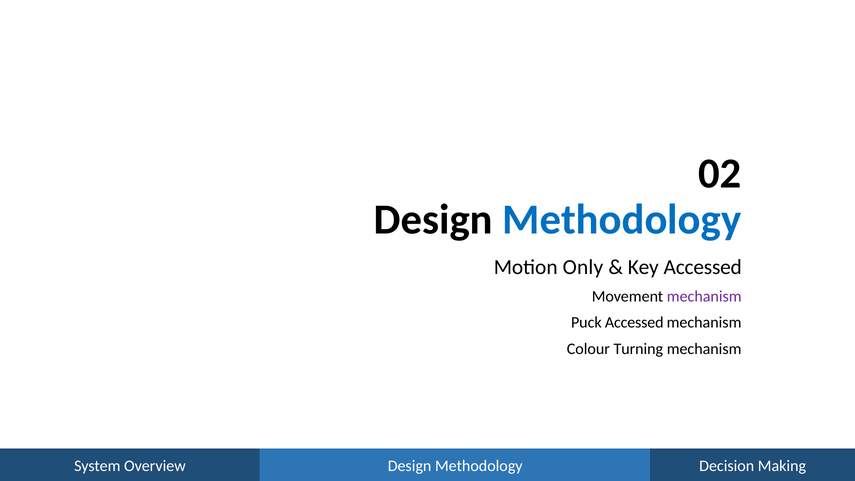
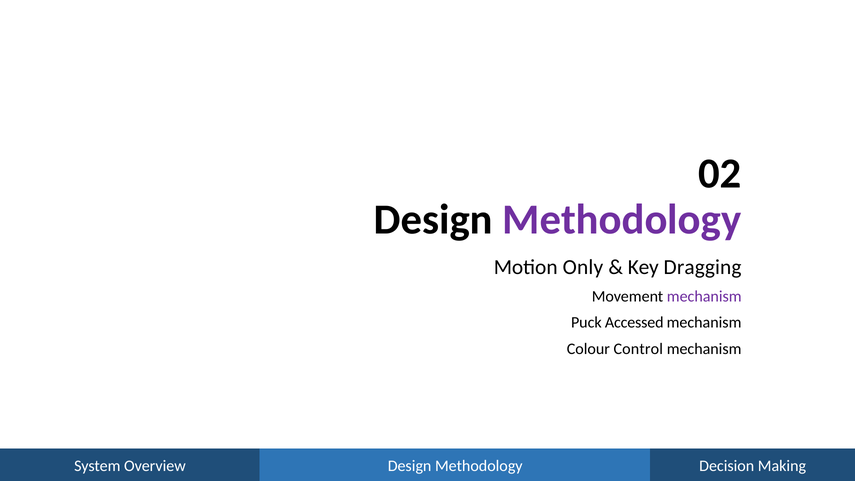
Methodology at (622, 220) colour: blue -> purple
Key Accessed: Accessed -> Dragging
Turning: Turning -> Control
